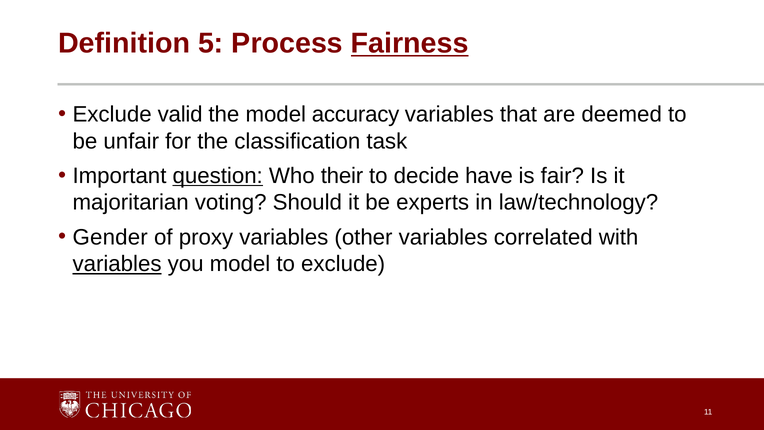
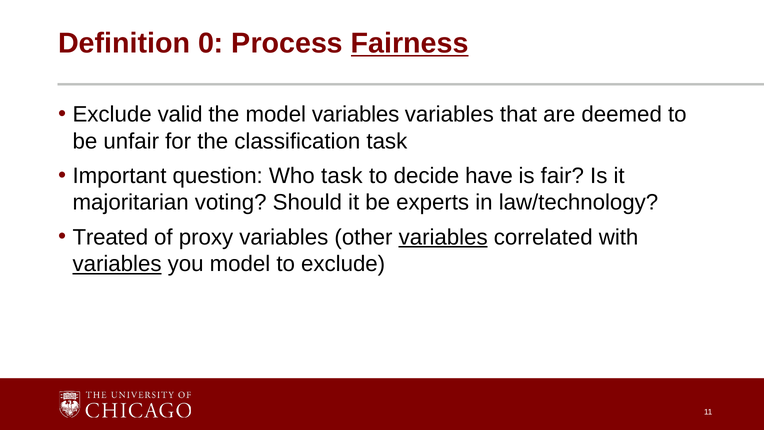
5: 5 -> 0
model accuracy: accuracy -> variables
question underline: present -> none
Who their: their -> task
Gender: Gender -> Treated
variables at (443, 237) underline: none -> present
